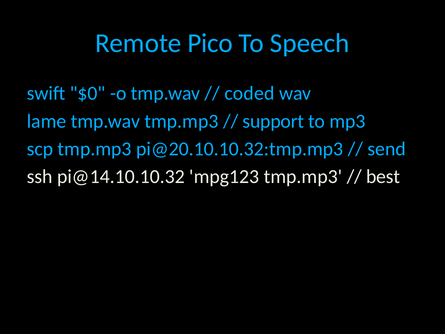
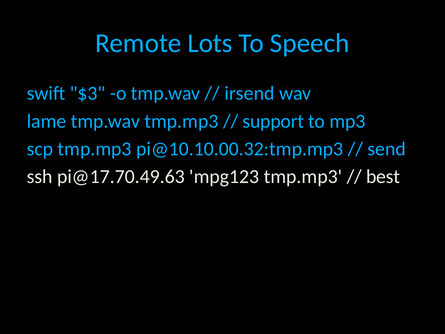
Pico: Pico -> Lots
$0: $0 -> $3
coded: coded -> irsend
pi@20.10.10.32:tmp.mp3: pi@20.10.10.32:tmp.mp3 -> pi@10.10.00.32:tmp.mp3
pi@14.10.10.32: pi@14.10.10.32 -> pi@17.70.49.63
